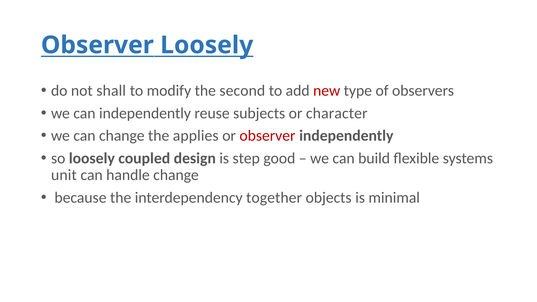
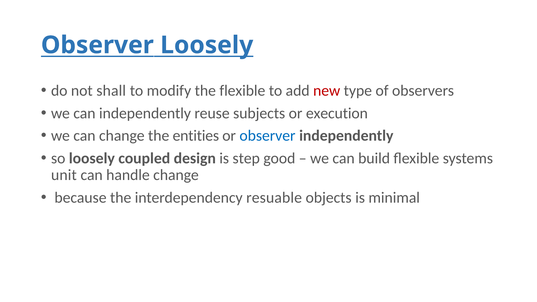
the second: second -> flexible
character: character -> execution
applies: applies -> entities
observer at (267, 136) colour: red -> blue
together: together -> resuable
